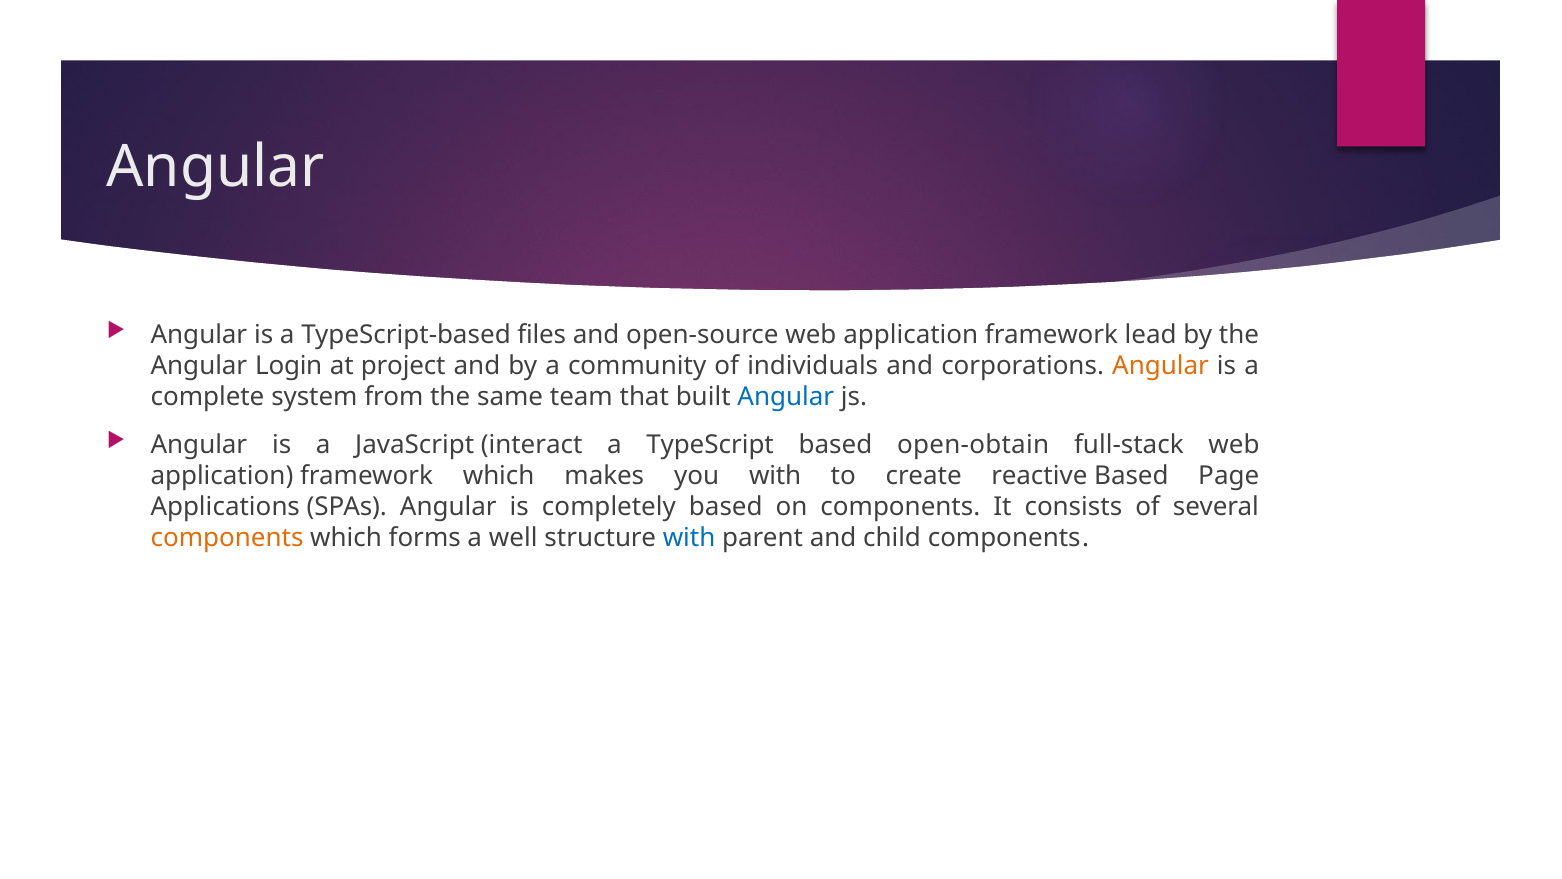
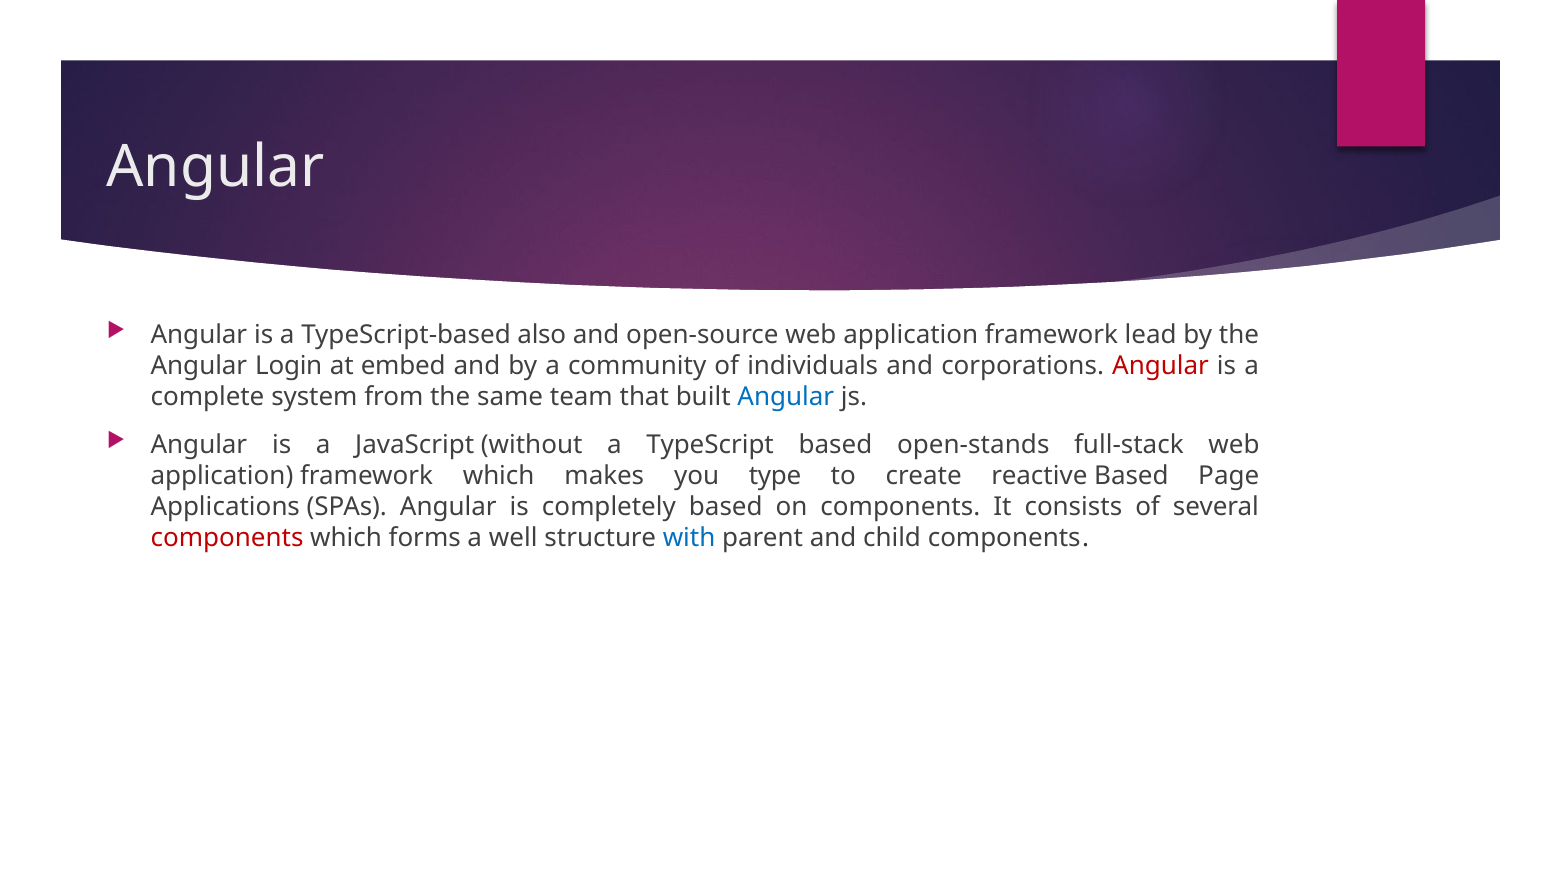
files: files -> also
project: project -> embed
Angular at (1161, 366) colour: orange -> red
interact: interact -> without
open-obtain: open-obtain -> open-stands
you with: with -> type
components at (227, 538) colour: orange -> red
